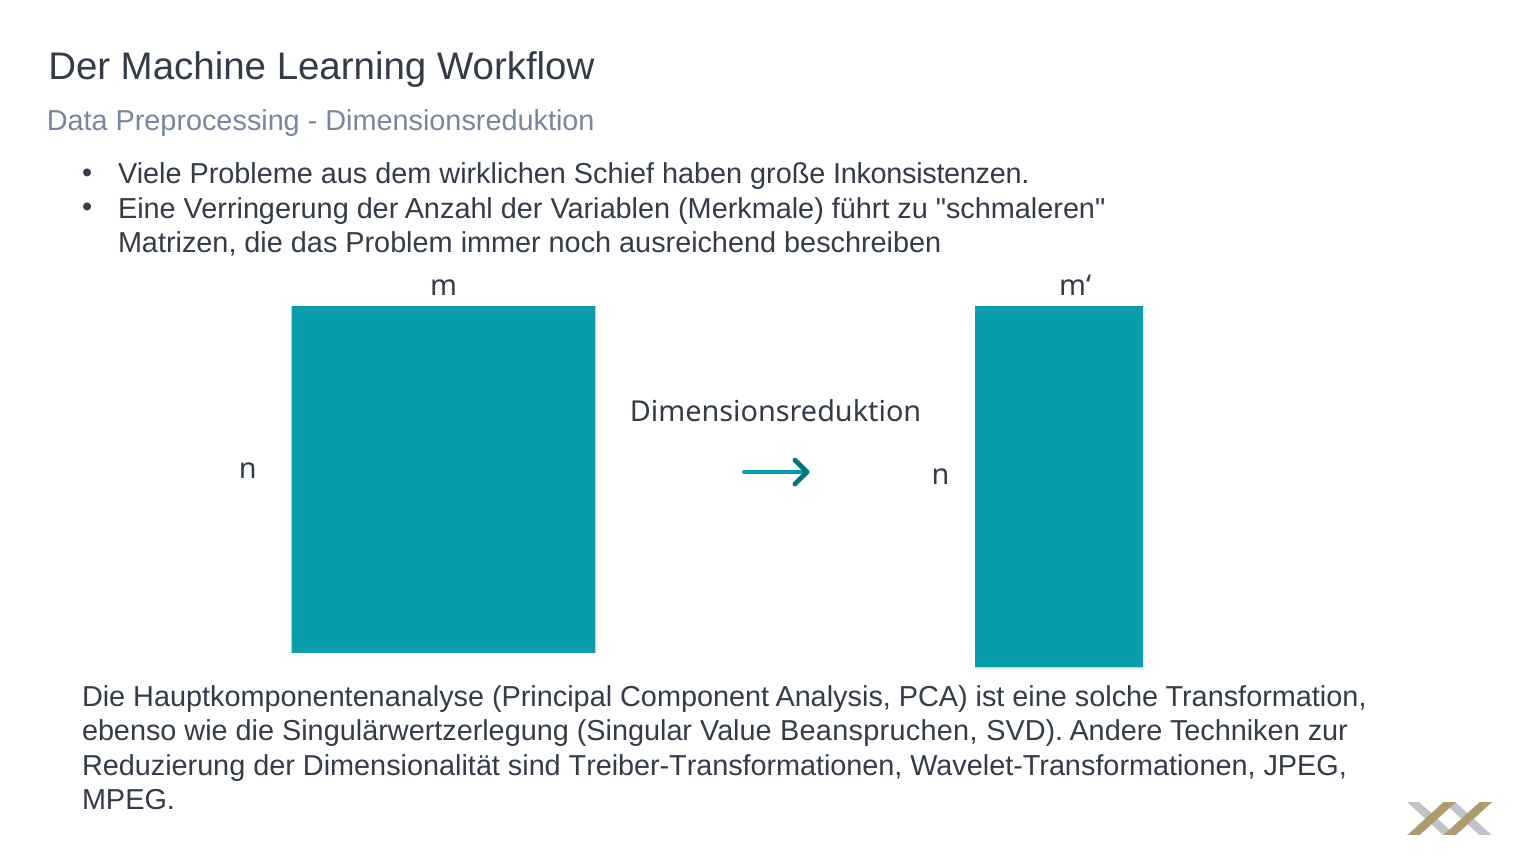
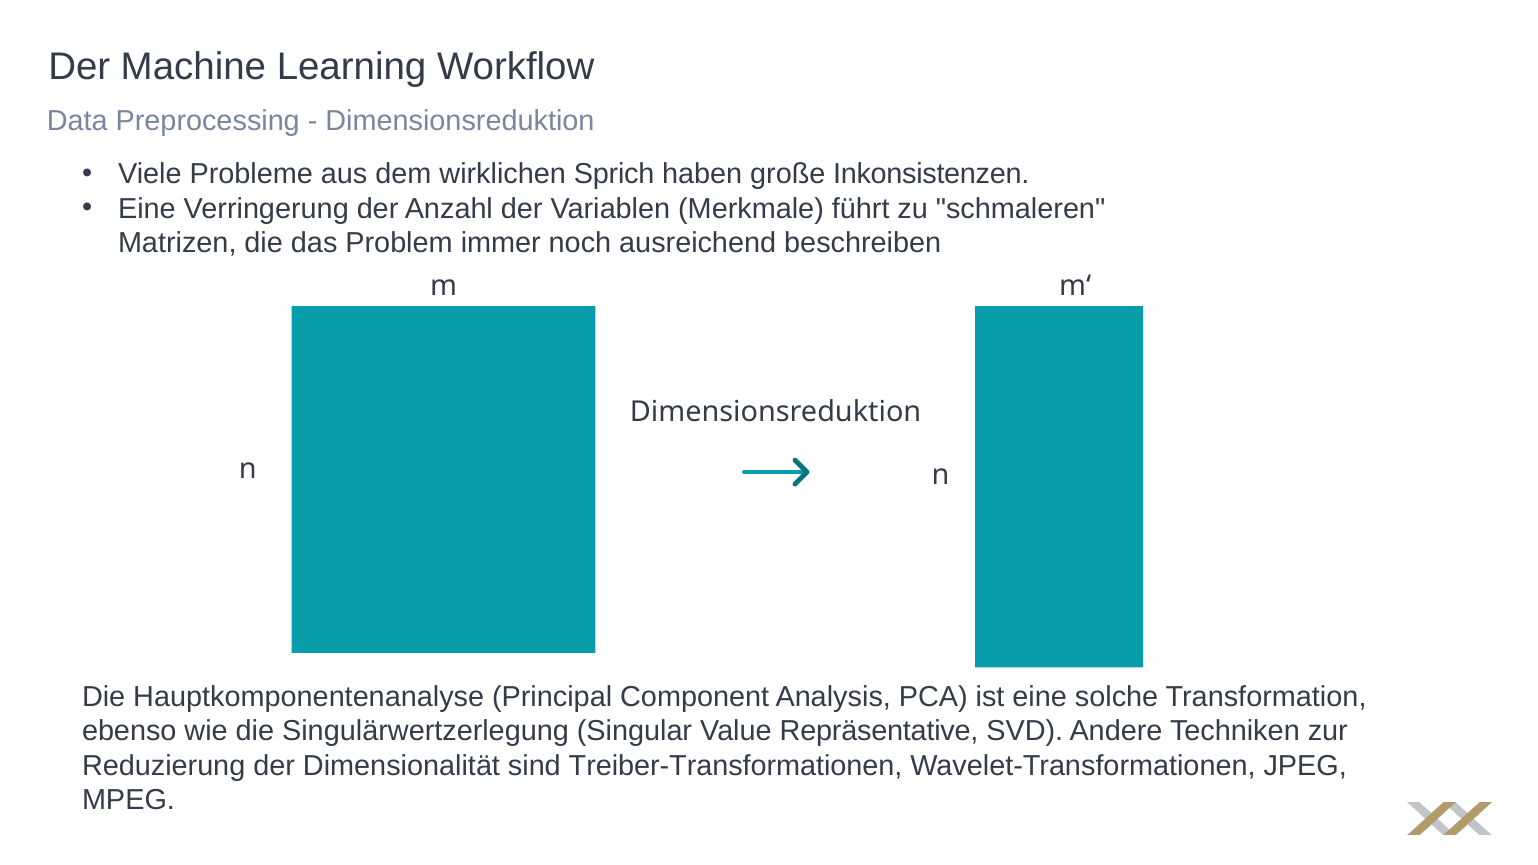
Schief: Schief -> Sprich
Beanspruchen: Beanspruchen -> Repräsentative
